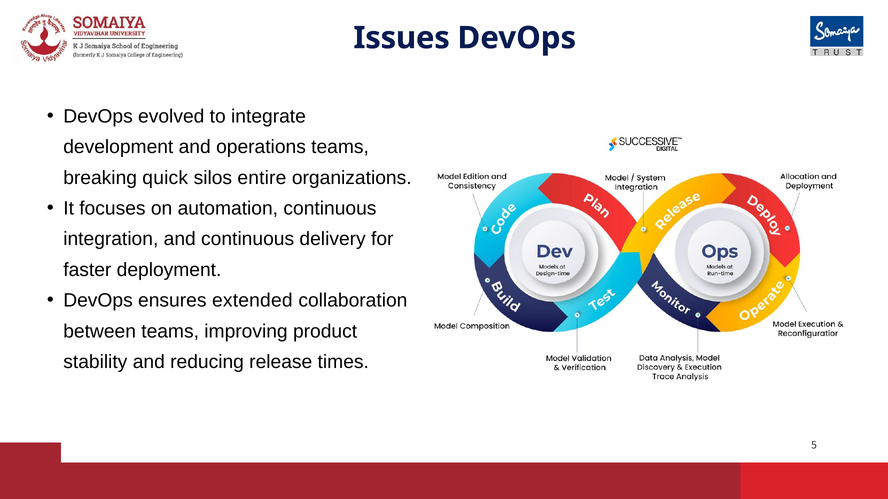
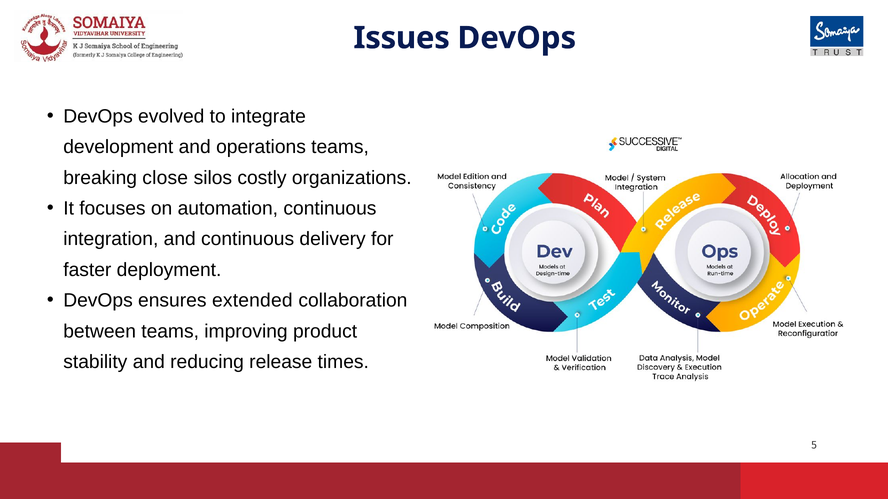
quick: quick -> close
entire: entire -> costly
